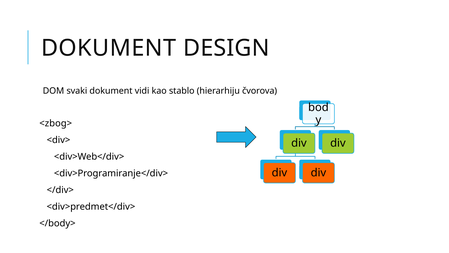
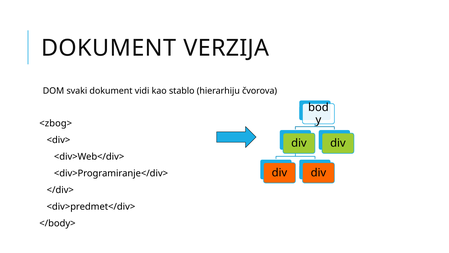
DESIGN: DESIGN -> VERZIJA
